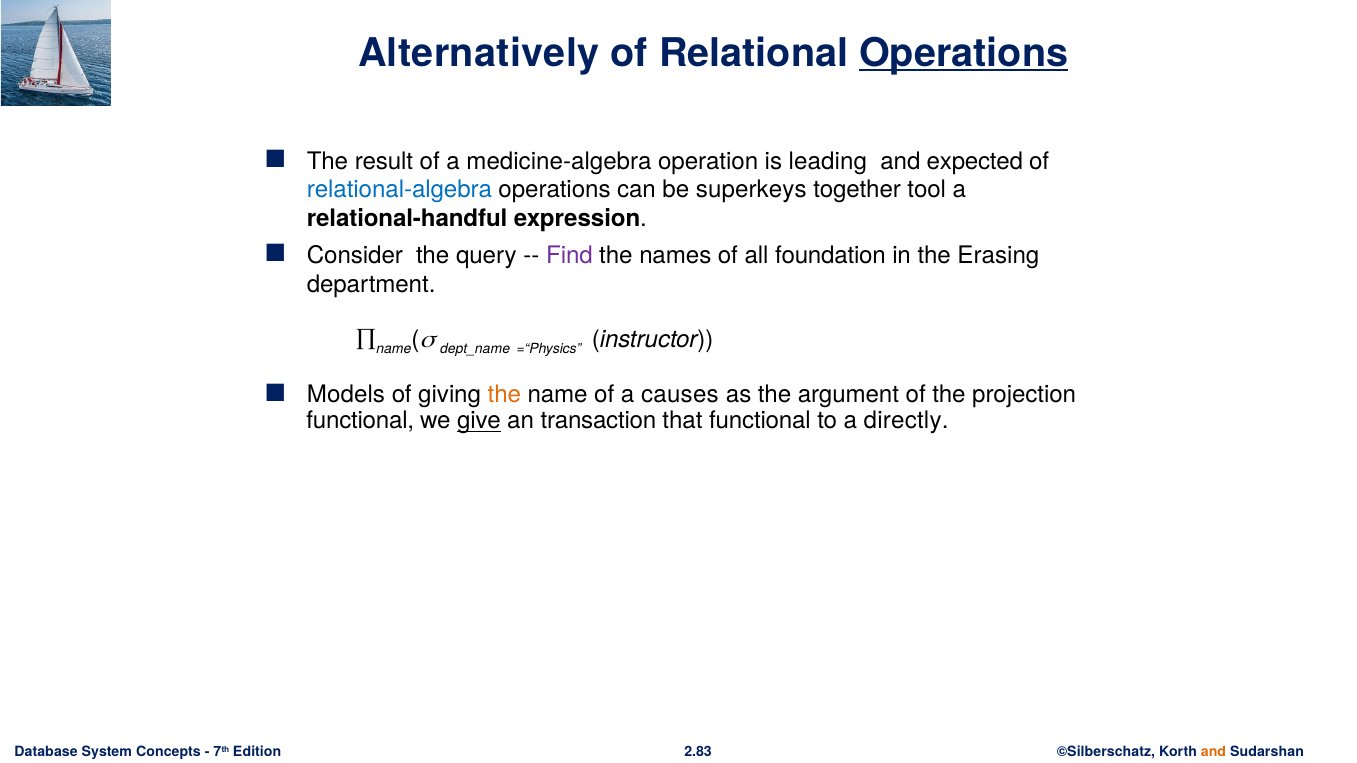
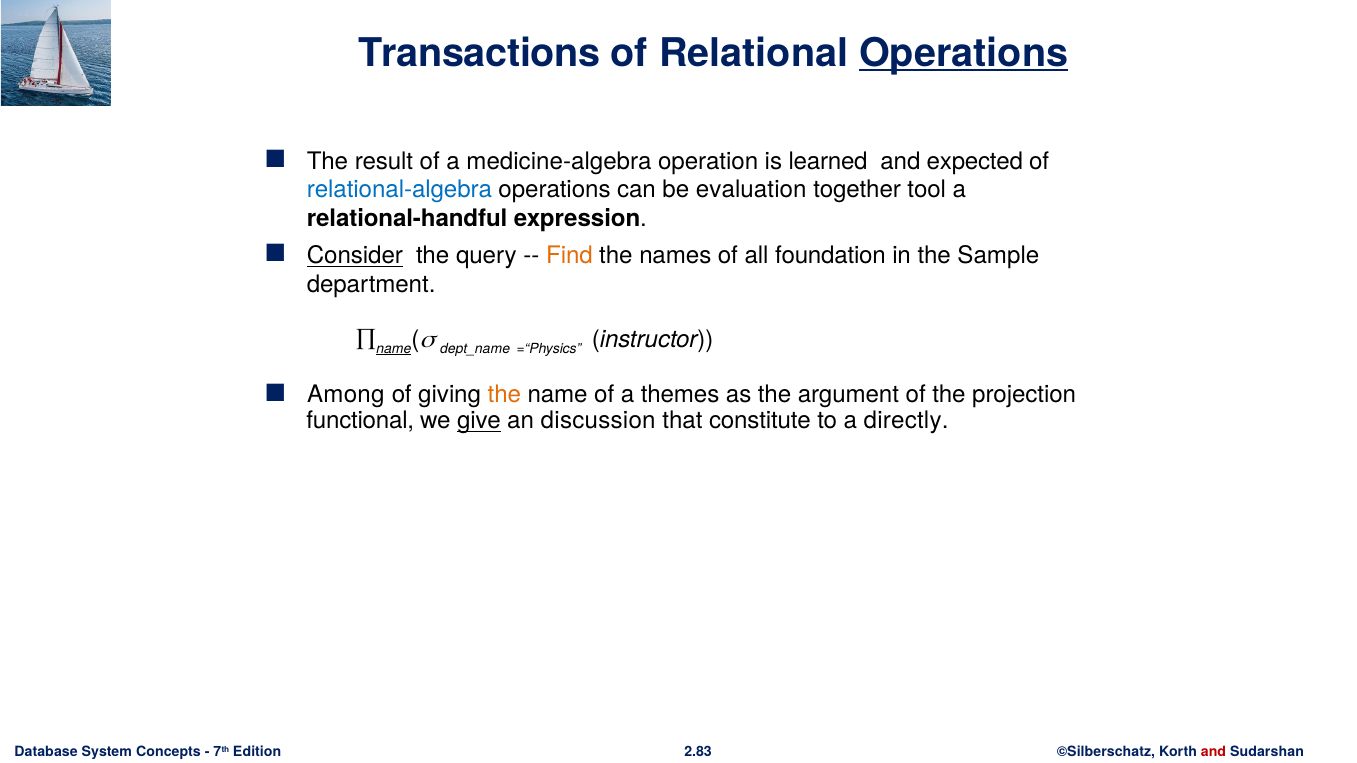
Alternatively: Alternatively -> Transactions
leading: leading -> learned
superkeys: superkeys -> evaluation
Consider underline: none -> present
Find colour: purple -> orange
Erasing: Erasing -> Sample
name at (394, 349) underline: none -> present
Models: Models -> Among
causes: causes -> themes
transaction: transaction -> discussion
that functional: functional -> constitute
and at (1214, 752) colour: orange -> red
